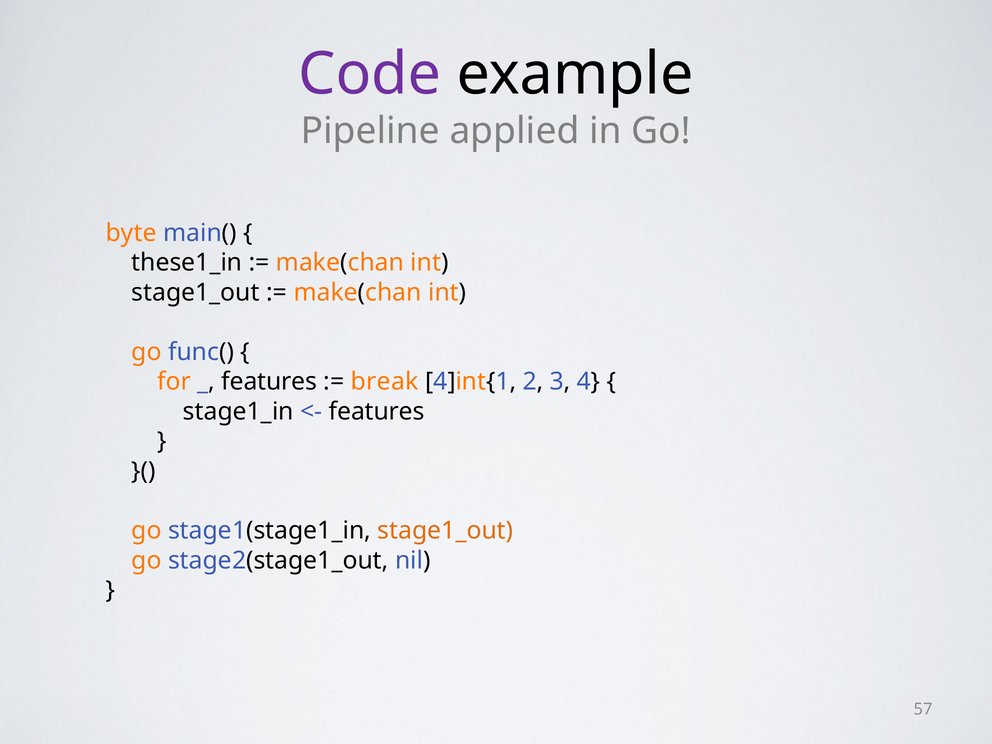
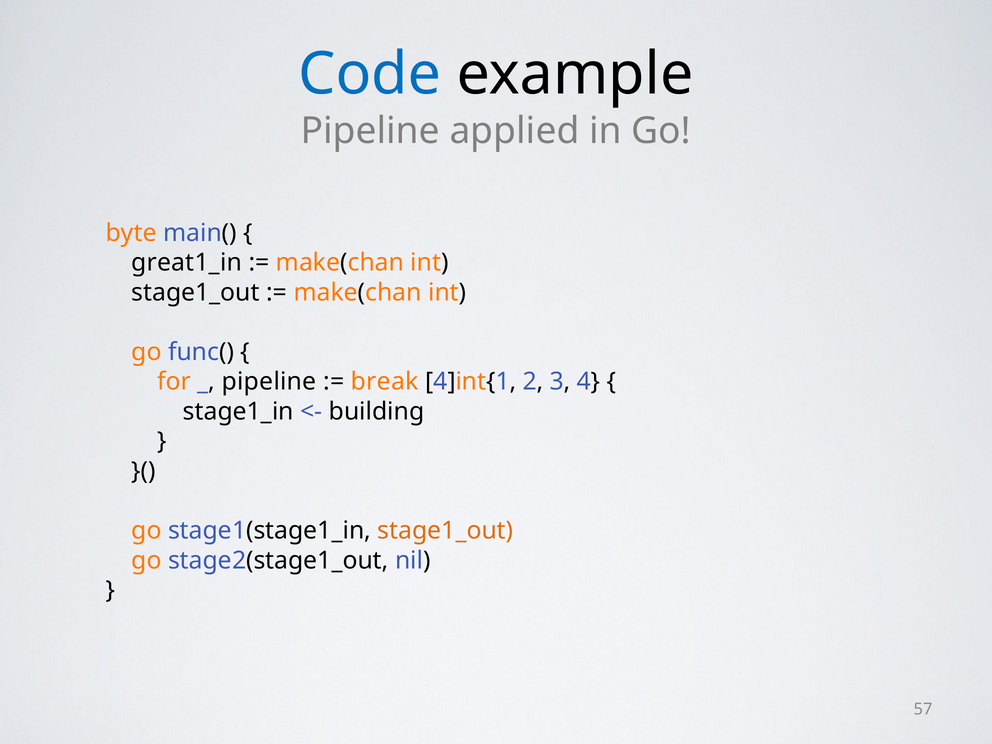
Code colour: purple -> blue
these1_in: these1_in -> great1_in
features at (269, 382): features -> pipeline
features at (377, 412): features -> building
